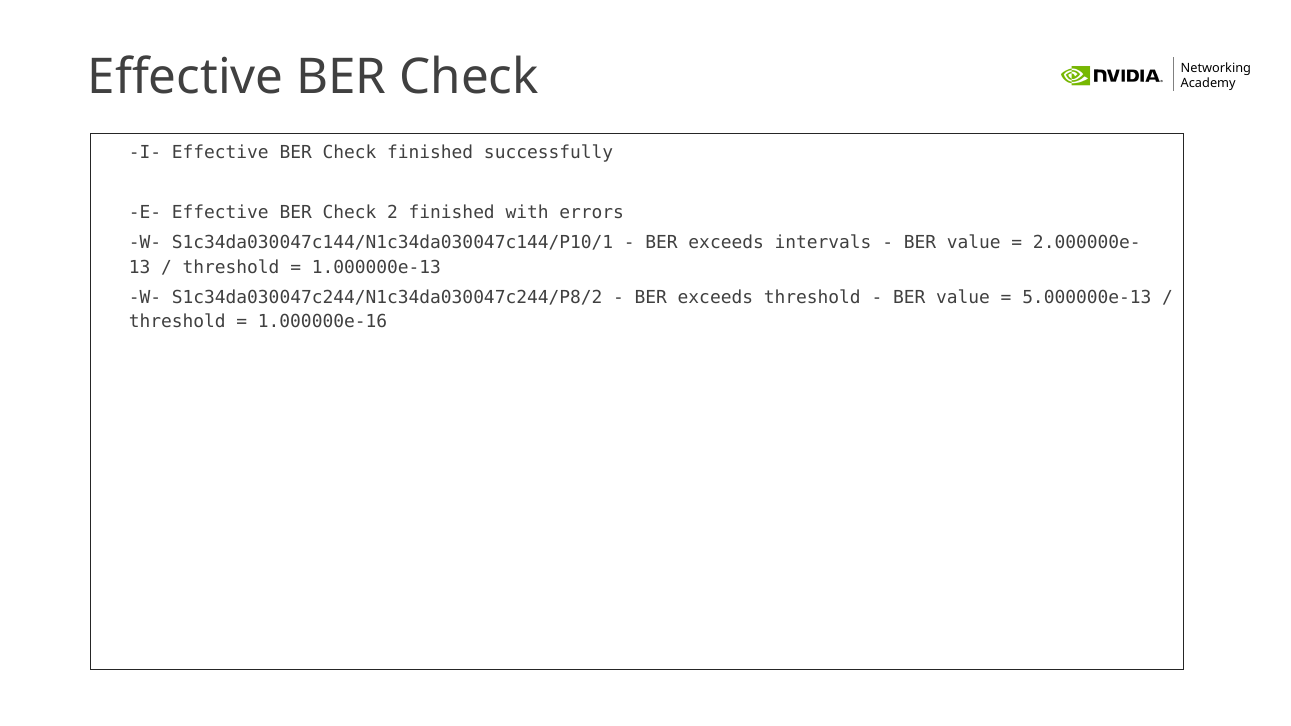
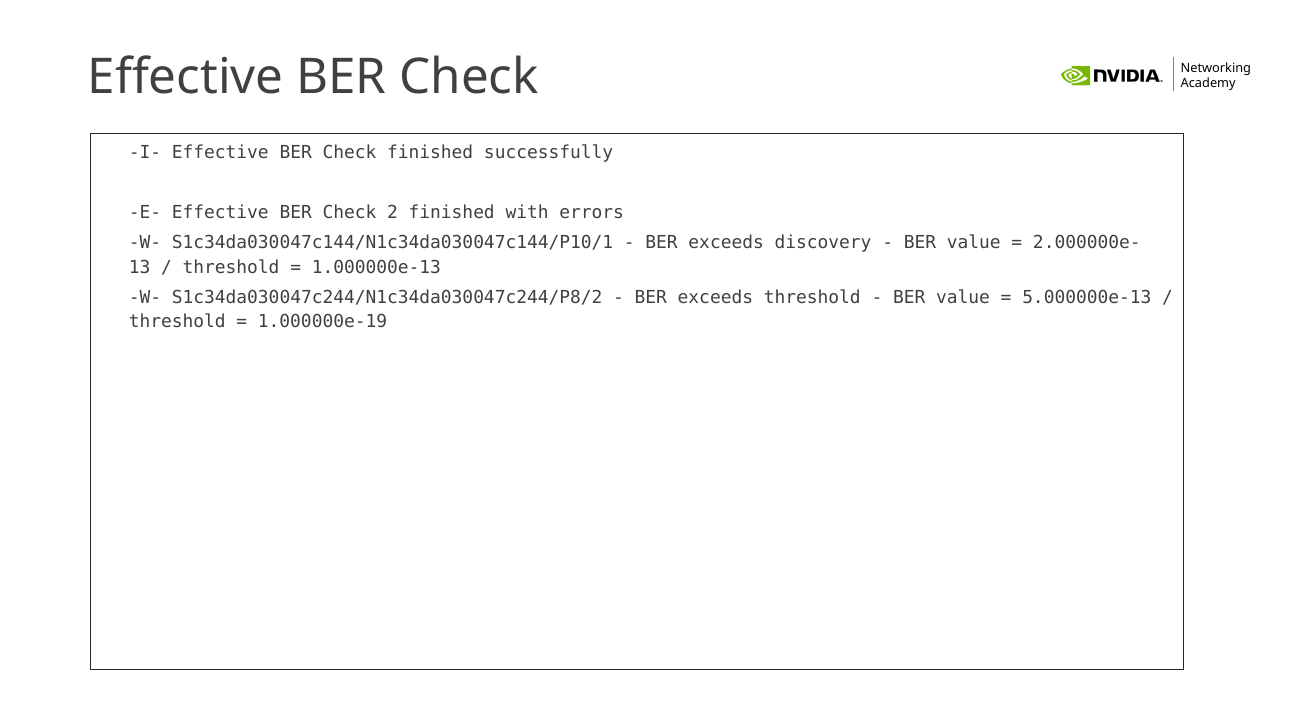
intervals: intervals -> discovery
1.000000e-16: 1.000000e-16 -> 1.000000e-19
